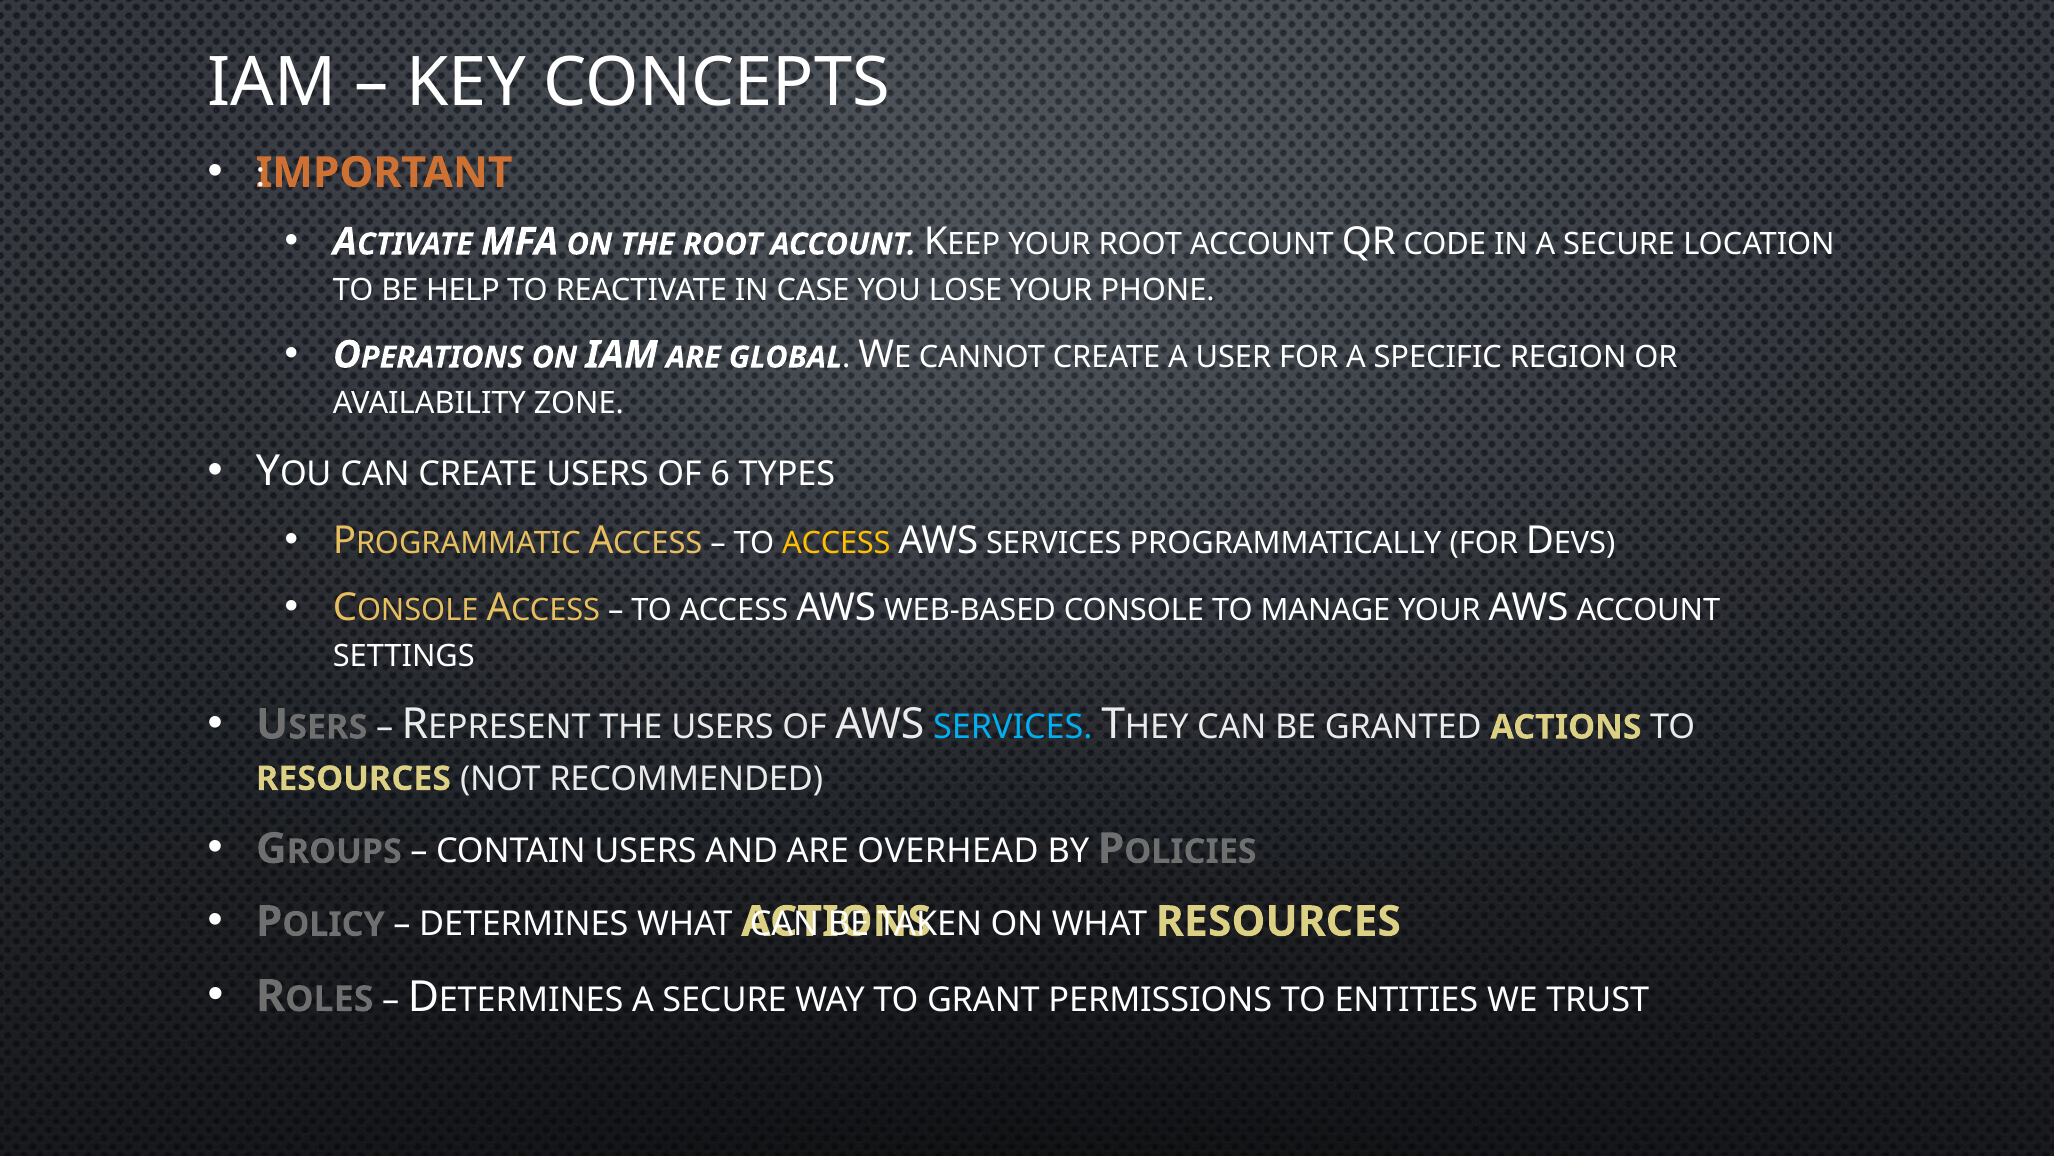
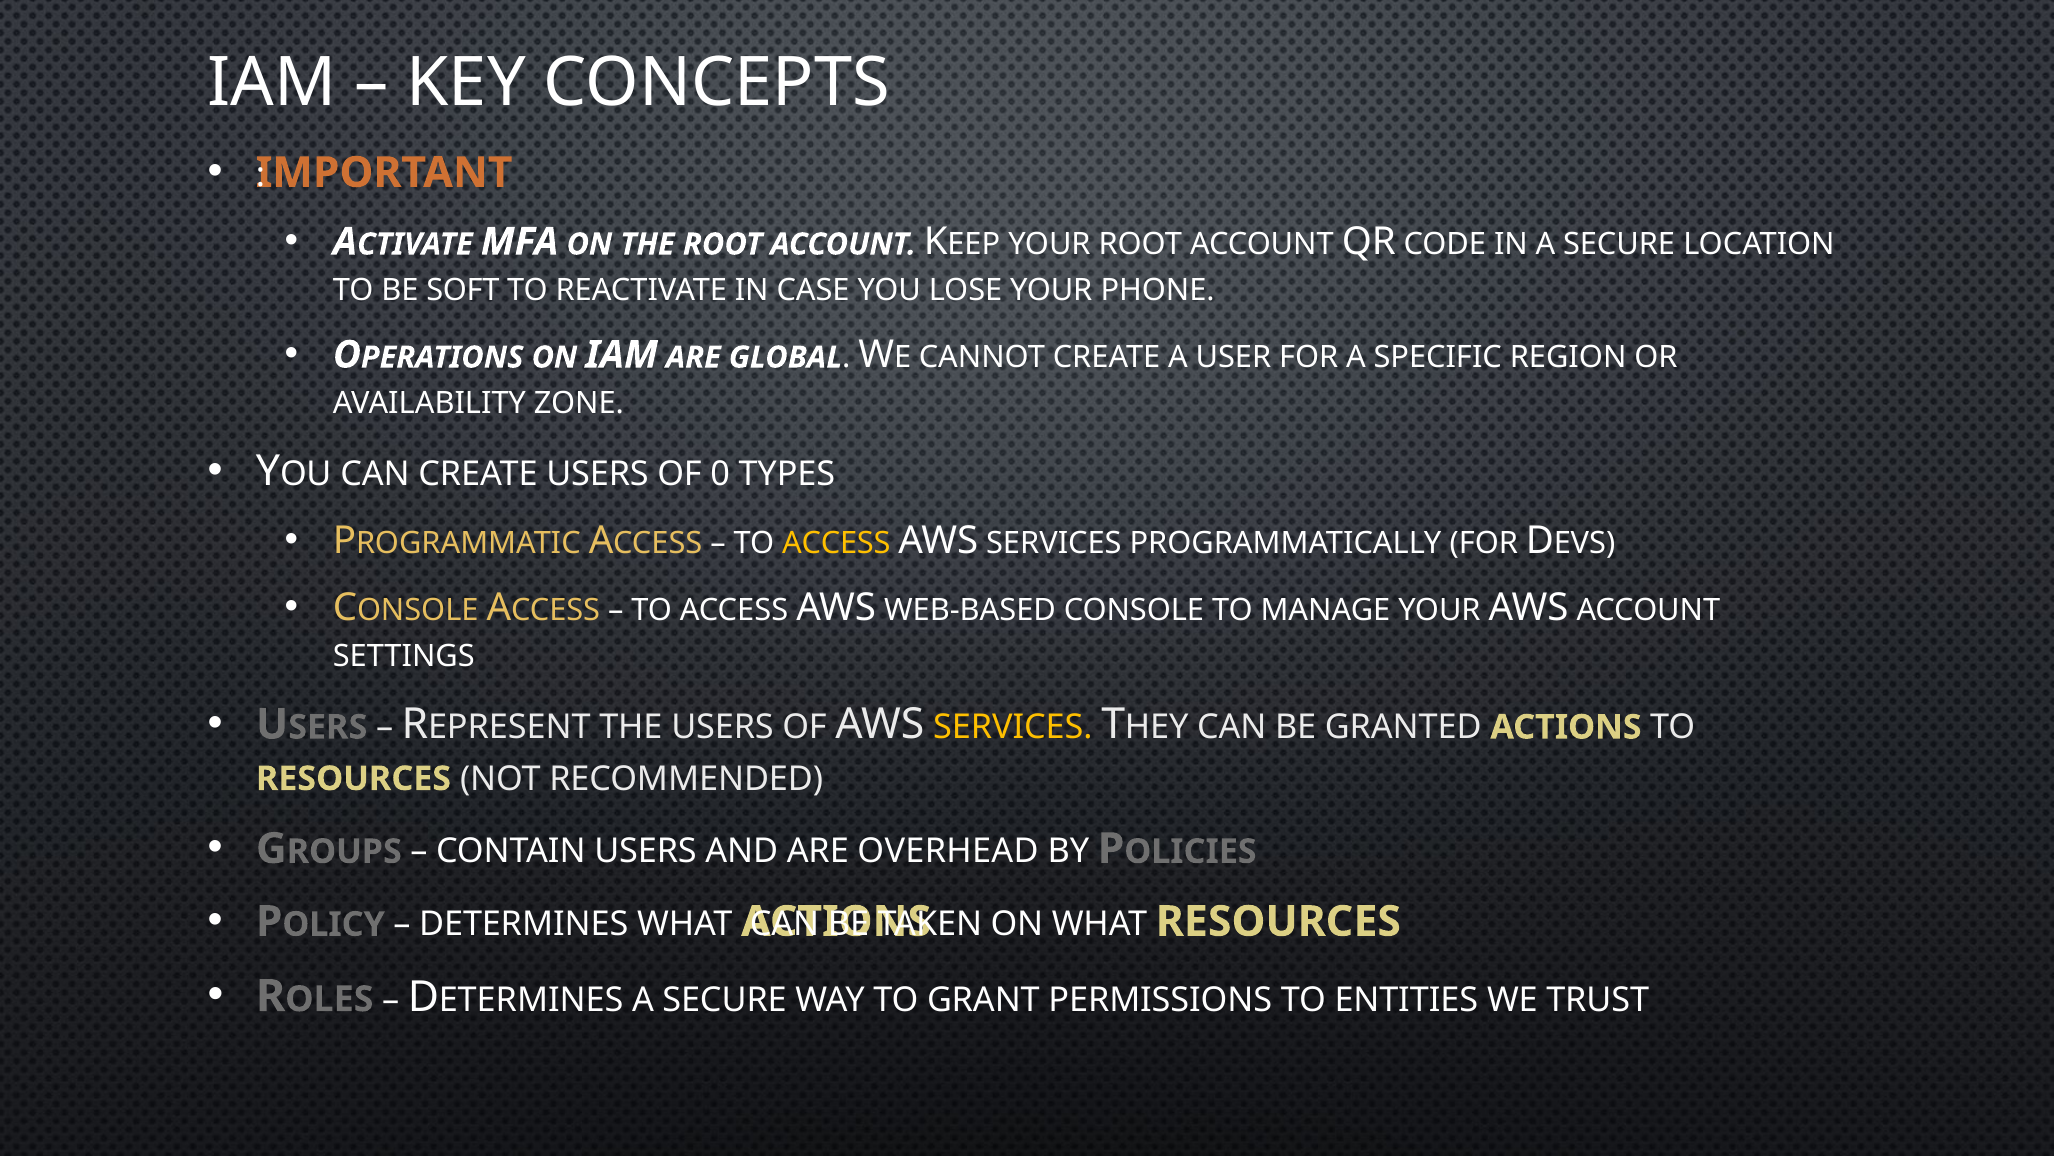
HELP: HELP -> SOFT
6: 6 -> 0
SERVICES at (1013, 727) colour: light blue -> yellow
